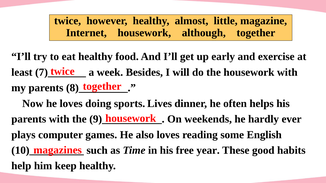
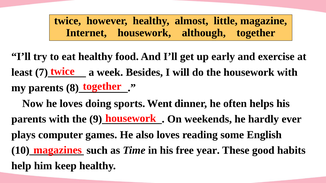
Lives: Lives -> Went
